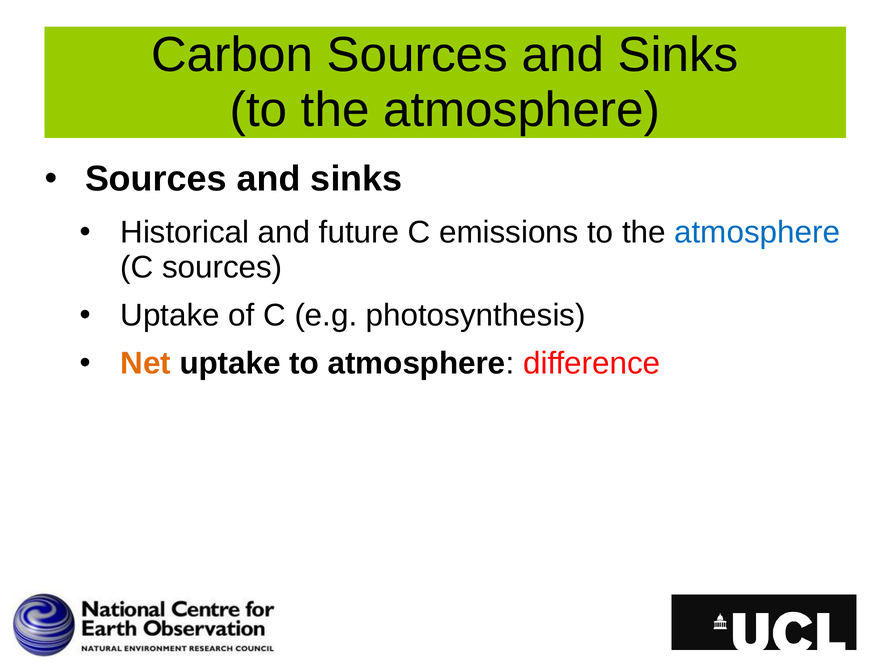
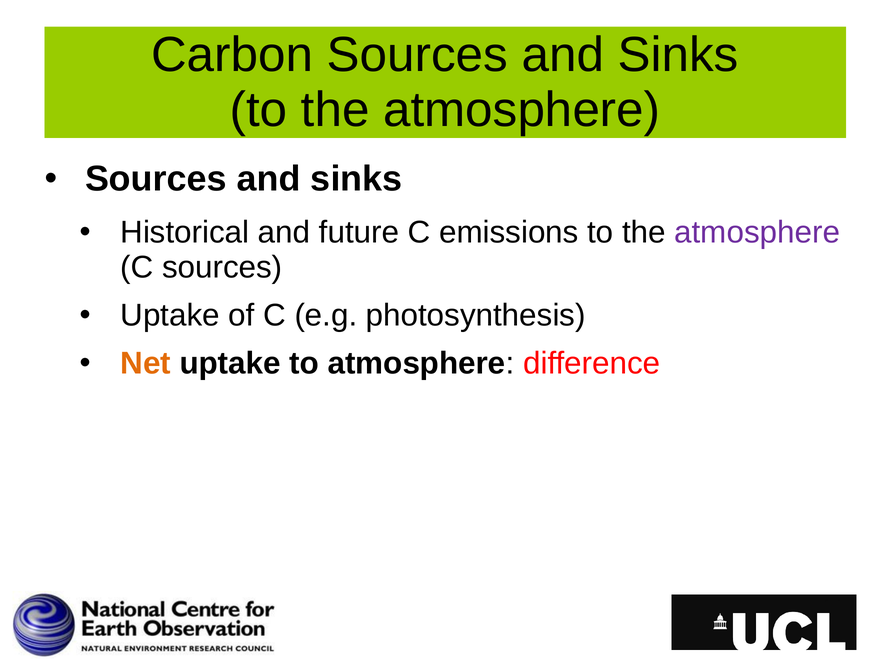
atmosphere at (757, 233) colour: blue -> purple
